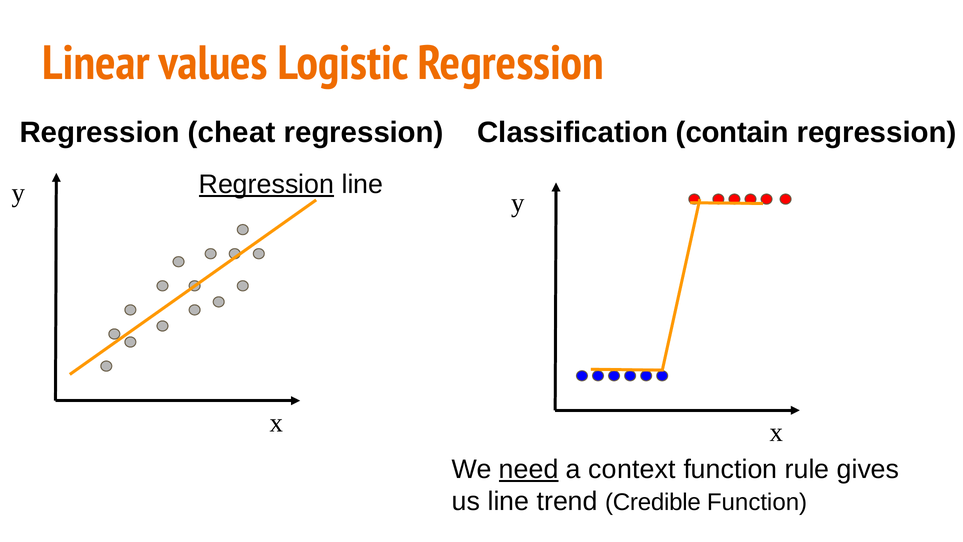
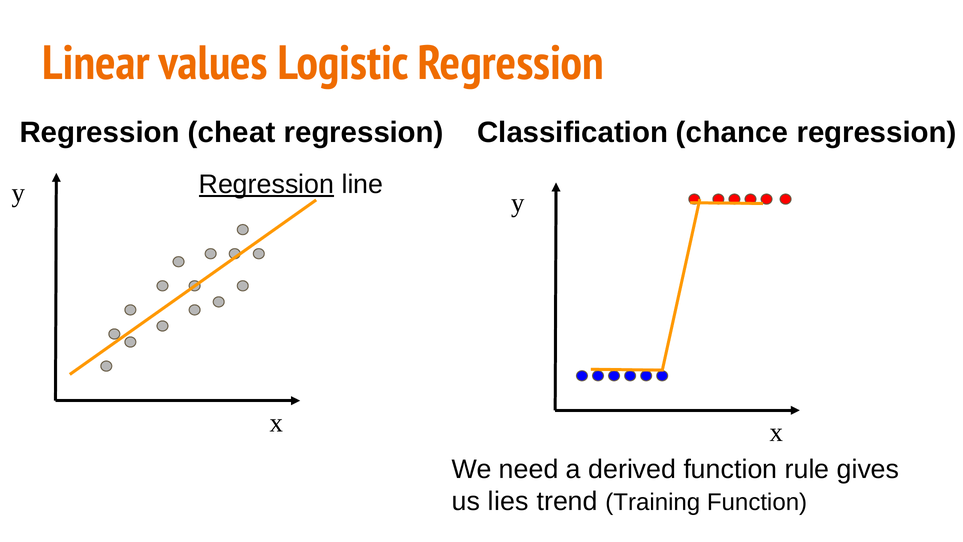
contain: contain -> chance
need underline: present -> none
context: context -> derived
us line: line -> lies
Credible: Credible -> Training
